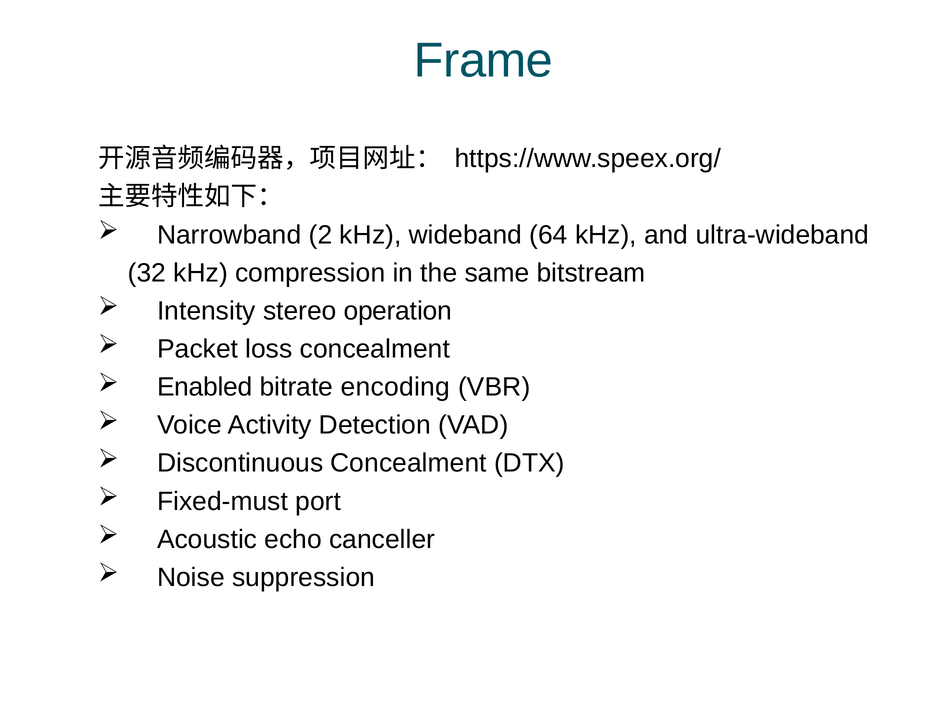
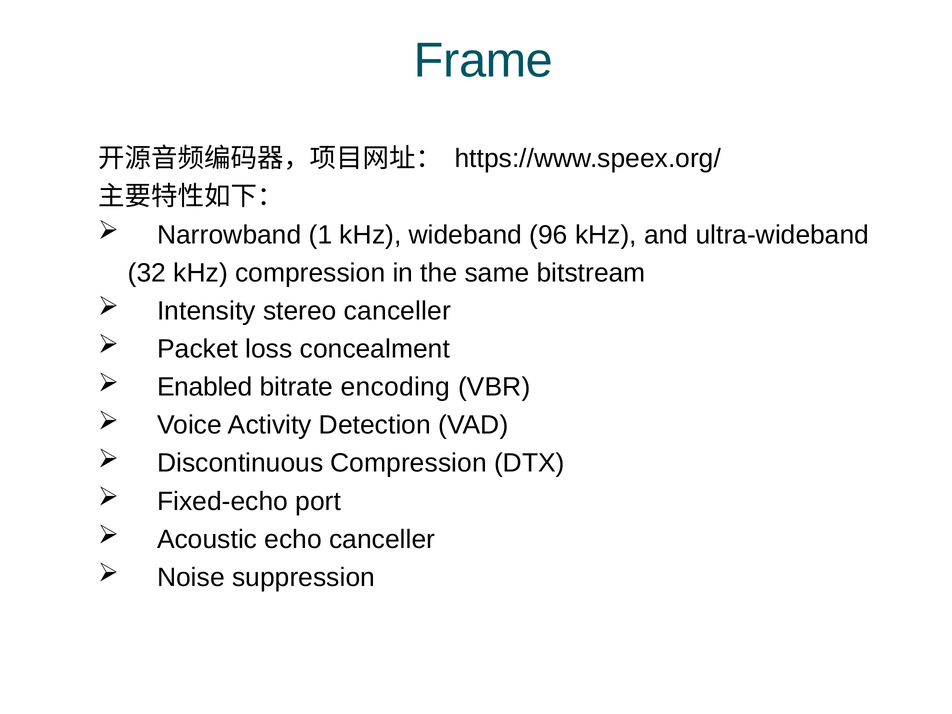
2: 2 -> 1
64: 64 -> 96
stereo operation: operation -> canceller
Discontinuous Concealment: Concealment -> Compression
Fixed-must: Fixed-must -> Fixed-echo
